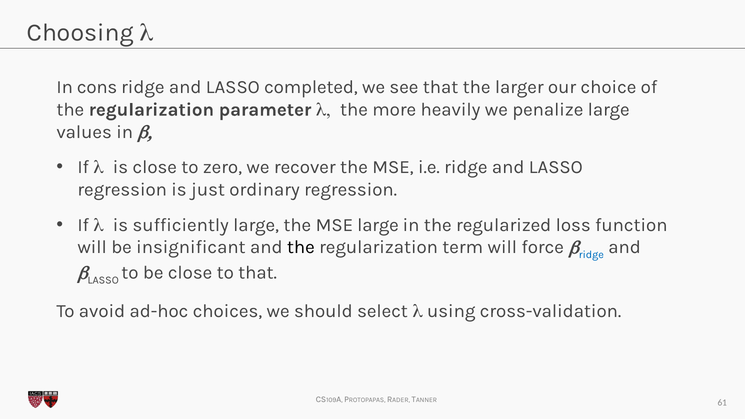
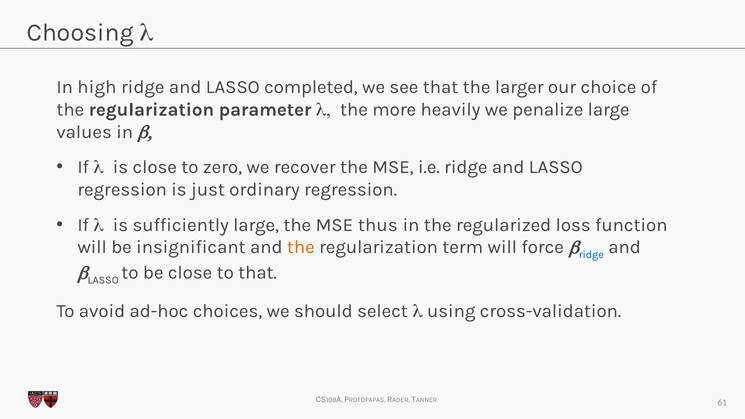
cons: cons -> high
MSE large: large -> thus
the at (301, 247) colour: black -> orange
